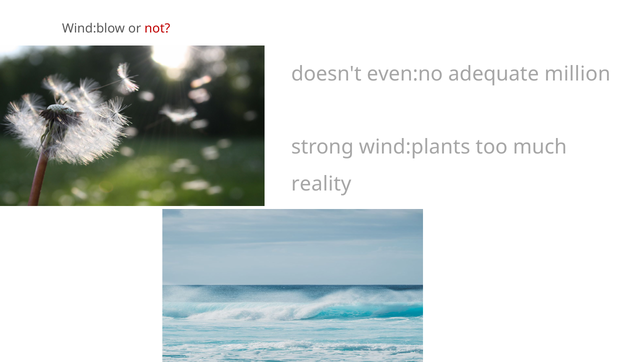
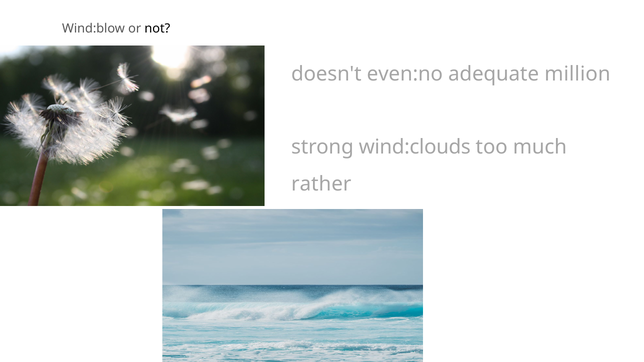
not colour: red -> black
wind:plants: wind:plants -> wind:clouds
reality: reality -> rather
